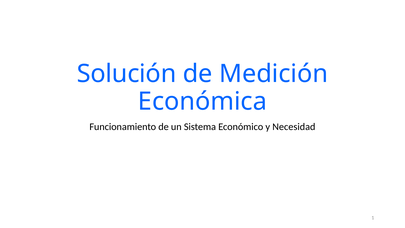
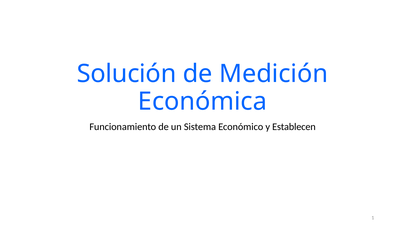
Necesidad: Necesidad -> Establecen
